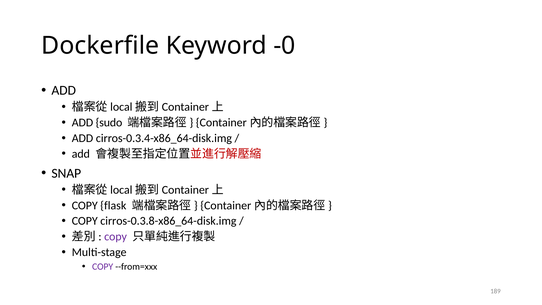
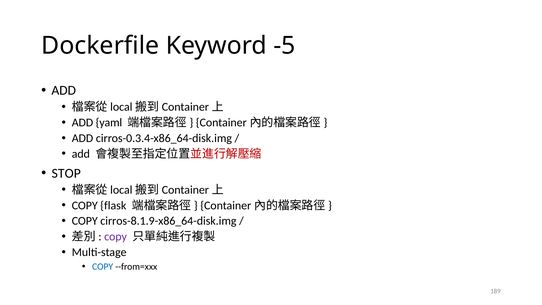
-0: -0 -> -5
sudo: sudo -> yaml
SNAP: SNAP -> STOP
cirros-0.3.8-x86_64-disk.img: cirros-0.3.8-x86_64-disk.img -> cirros-8.1.9-x86_64-disk.img
COPY at (103, 267) colour: purple -> blue
